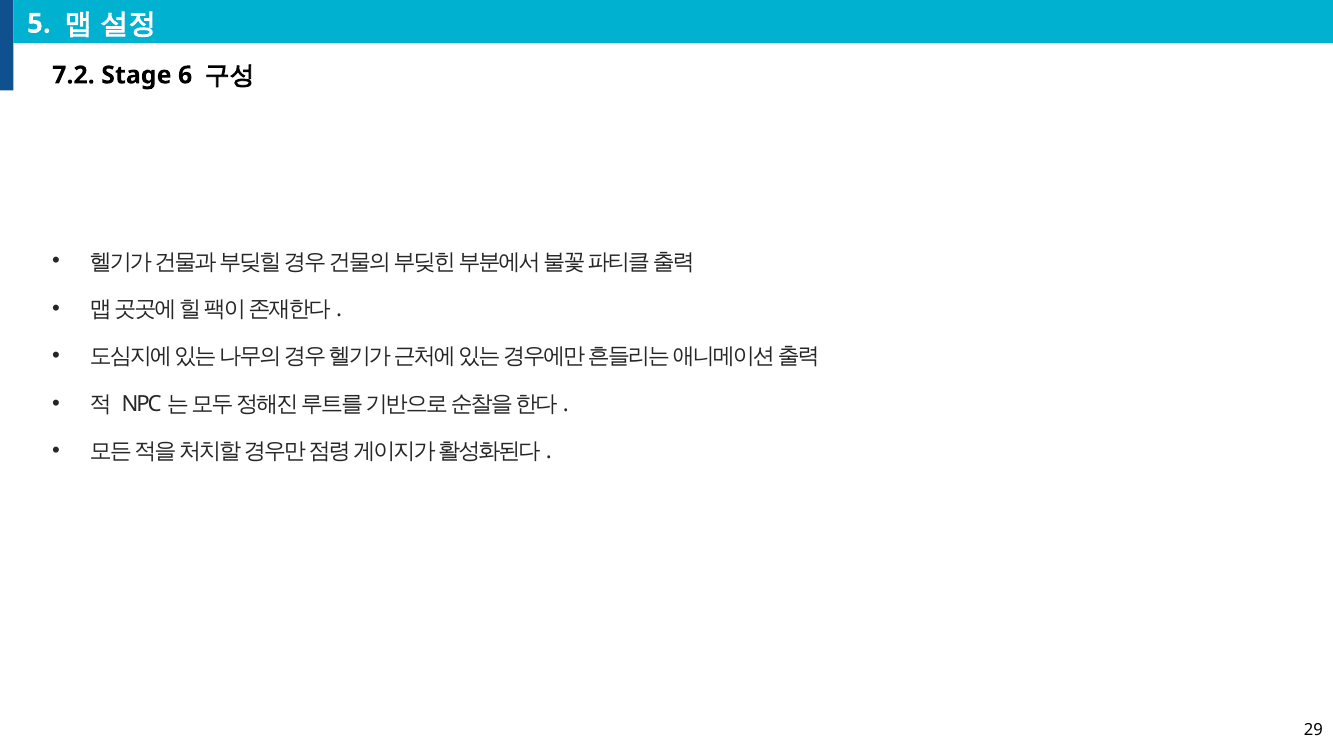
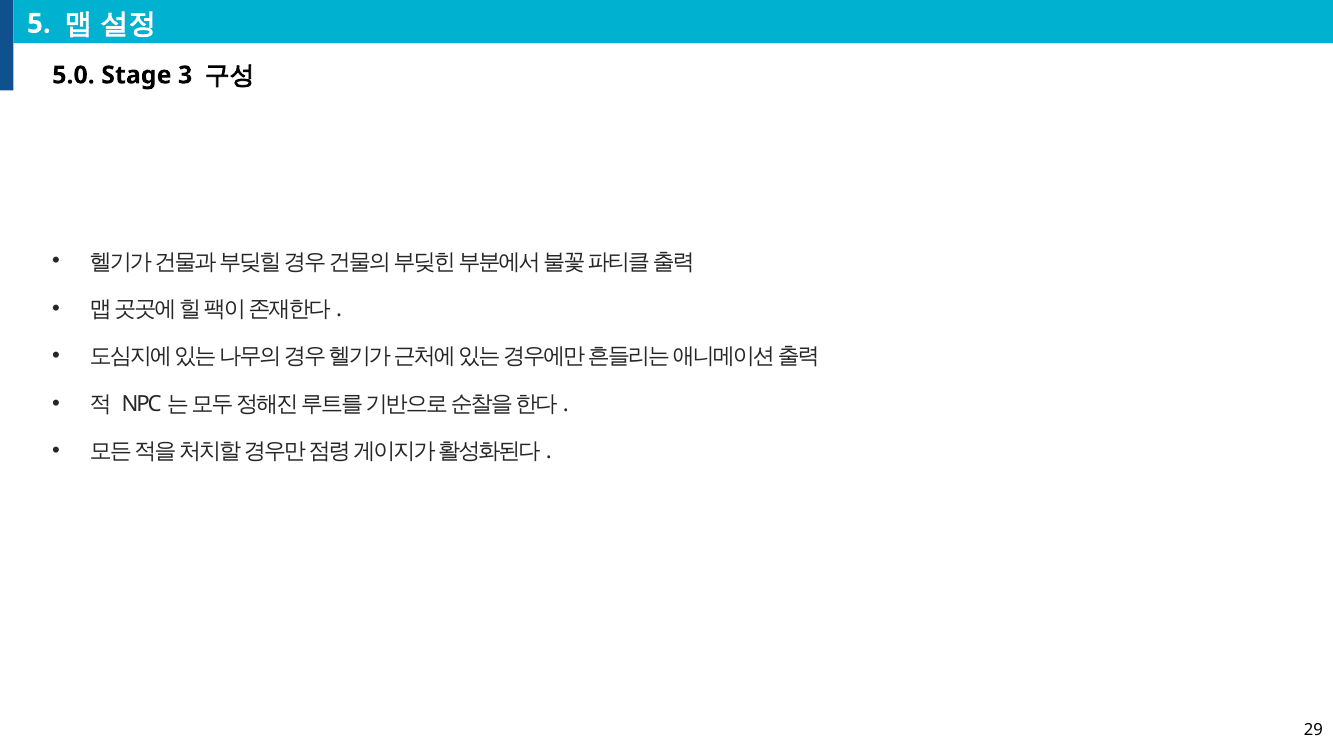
7.2: 7.2 -> 5.0
6: 6 -> 3
